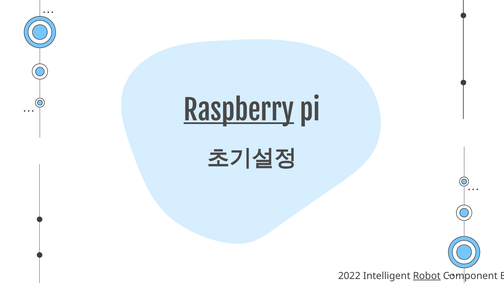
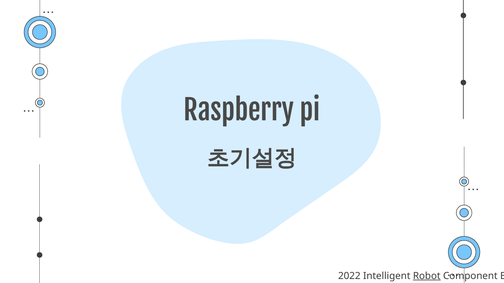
Raspberry underline: present -> none
